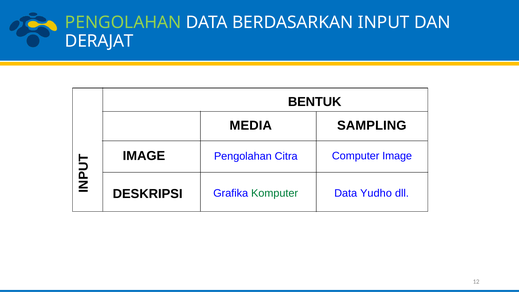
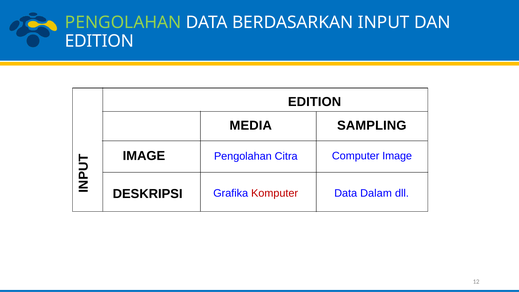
DERAJAT at (99, 41): DERAJAT -> EDITION
BENTUK at (315, 102): BENTUK -> EDITION
Komputer colour: green -> red
Yudho: Yudho -> Dalam
